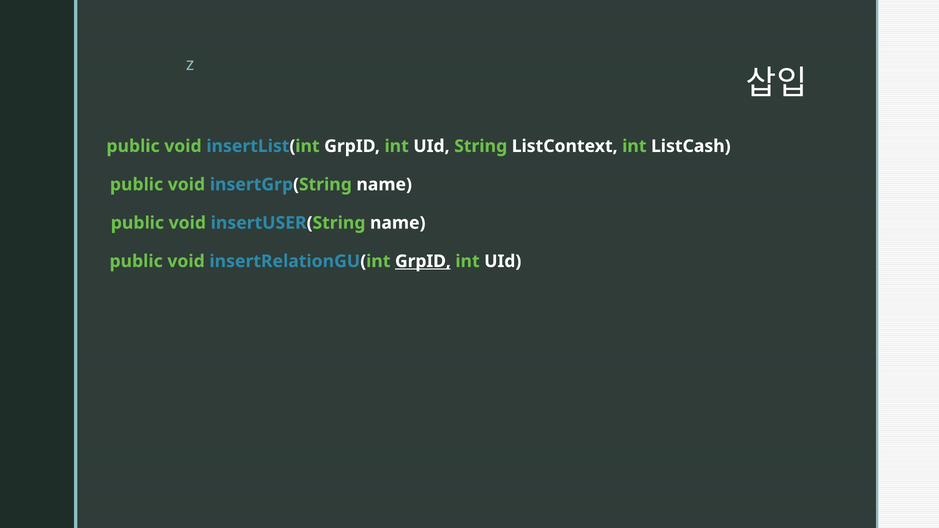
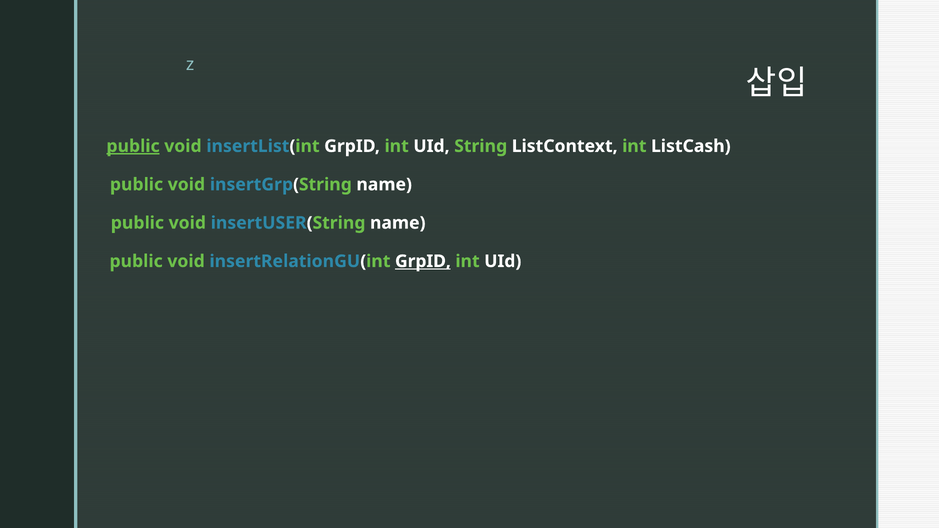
public at (133, 146) underline: none -> present
